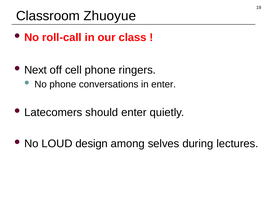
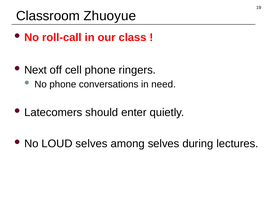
in enter: enter -> need
LOUD design: design -> selves
